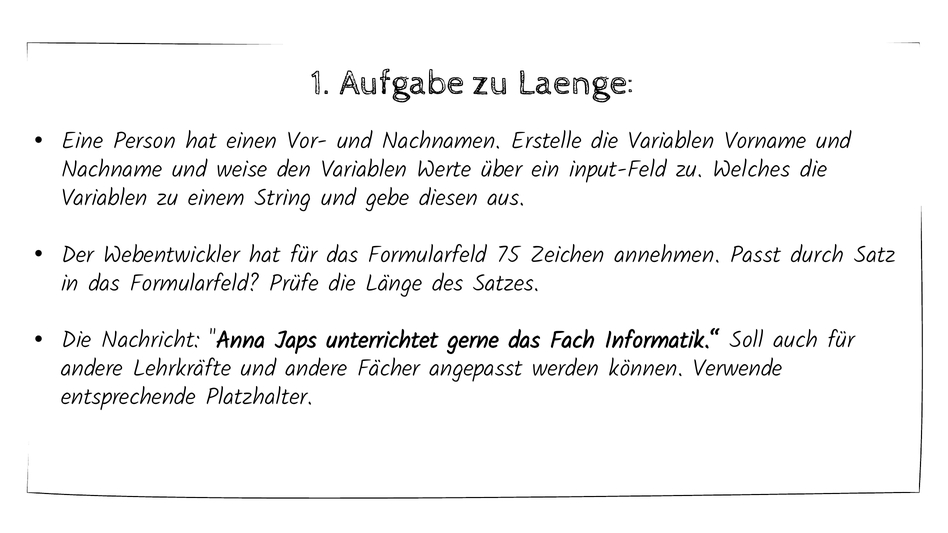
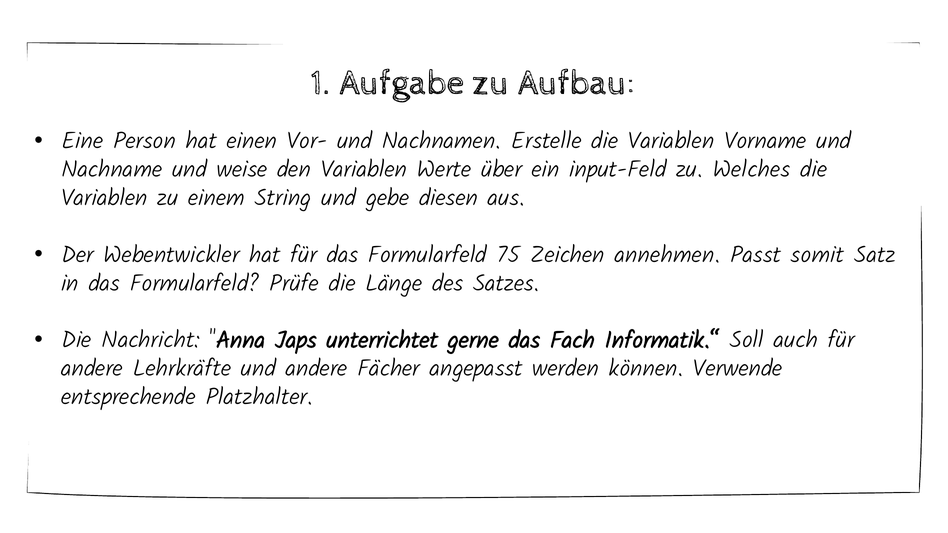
Laenge: Laenge -> Aufbau
durch: durch -> somit
